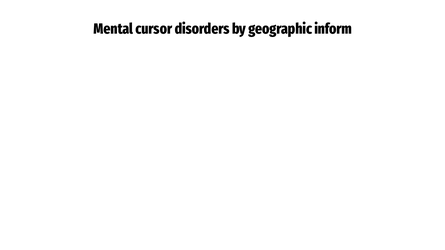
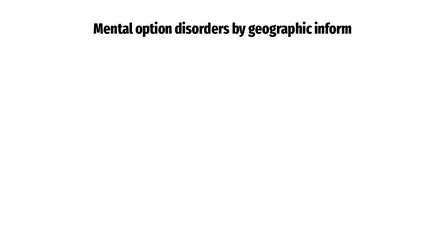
cursor: cursor -> option
